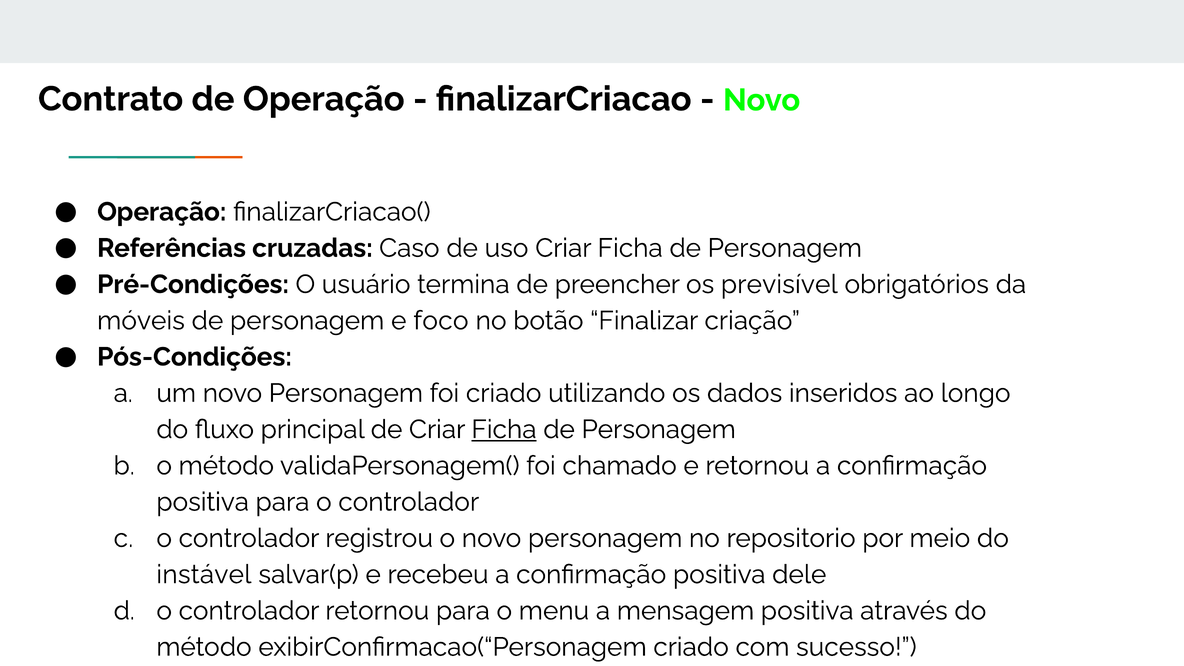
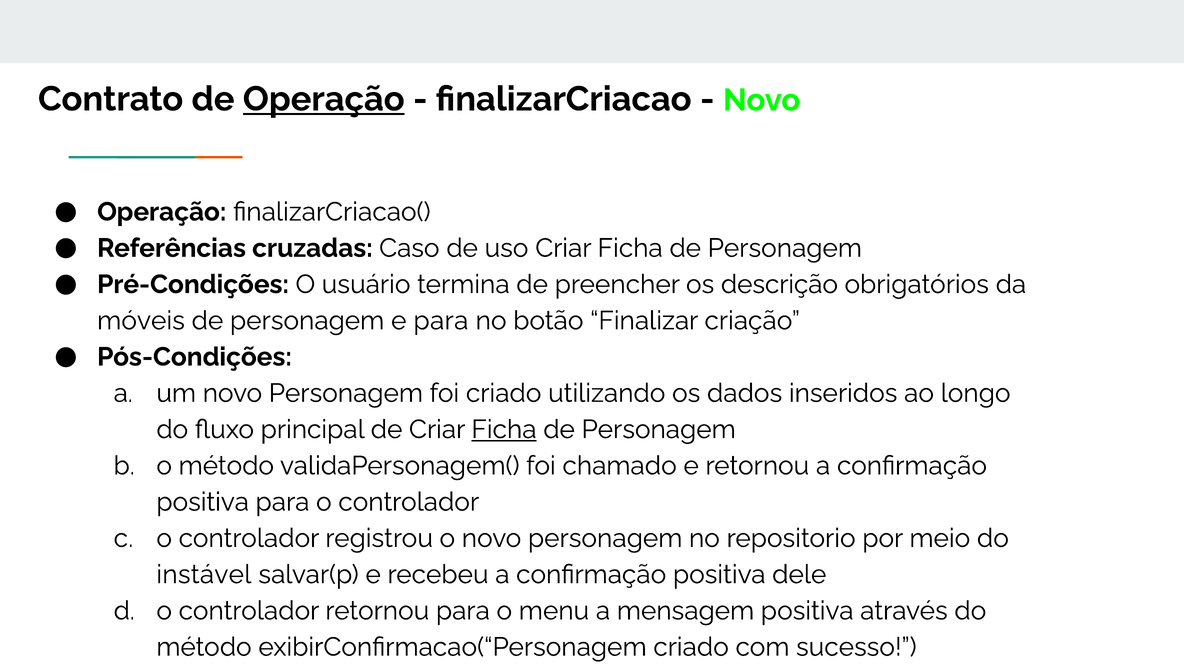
Operação at (324, 99) underline: none -> present
previsível: previsível -> descrição
e foco: foco -> para
